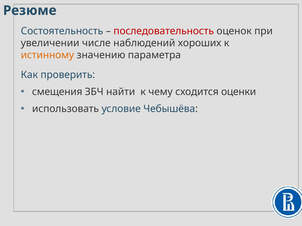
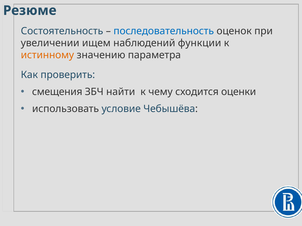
последовательность colour: red -> blue
числе: числе -> ищем
хороших: хороших -> функции
